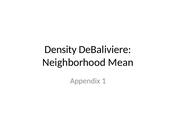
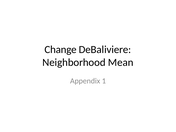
Density: Density -> Change
